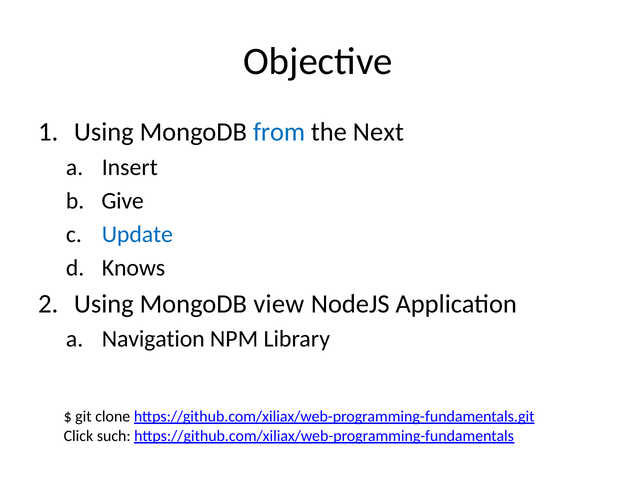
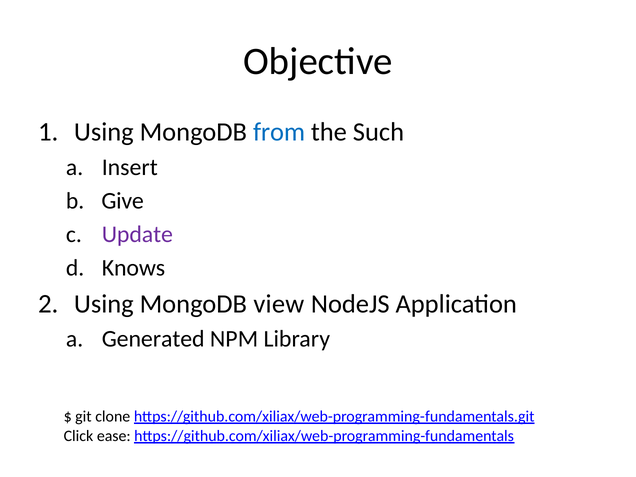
Next: Next -> Such
Update colour: blue -> purple
Navigation: Navigation -> Generated
such: such -> ease
